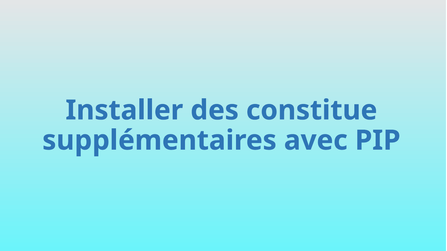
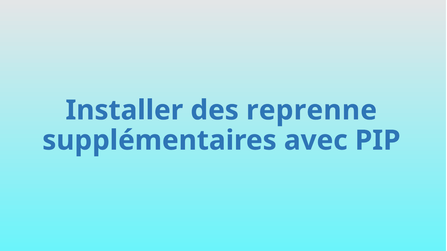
constitue: constitue -> reprenne
